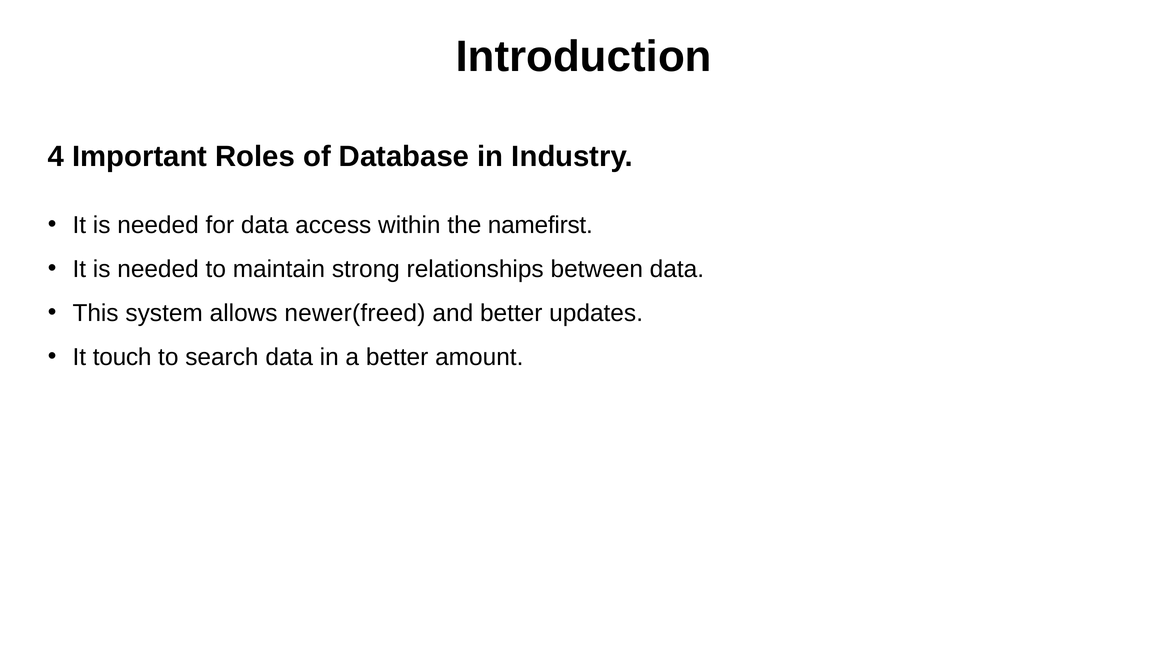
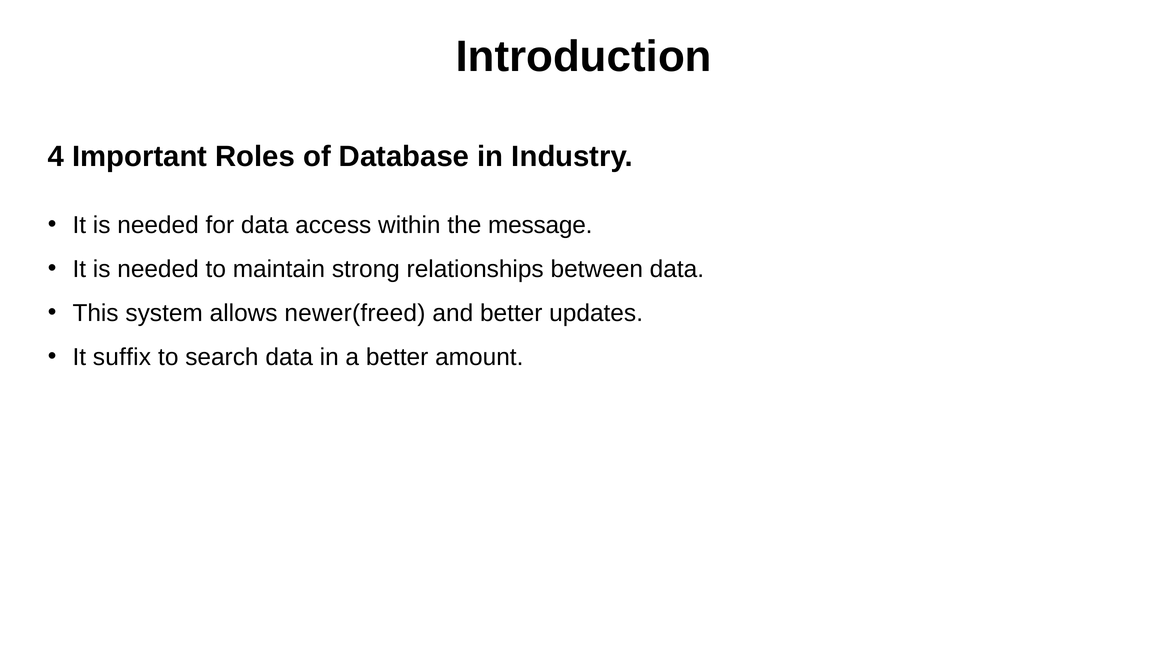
namefirst: namefirst -> message
touch: touch -> suffix
